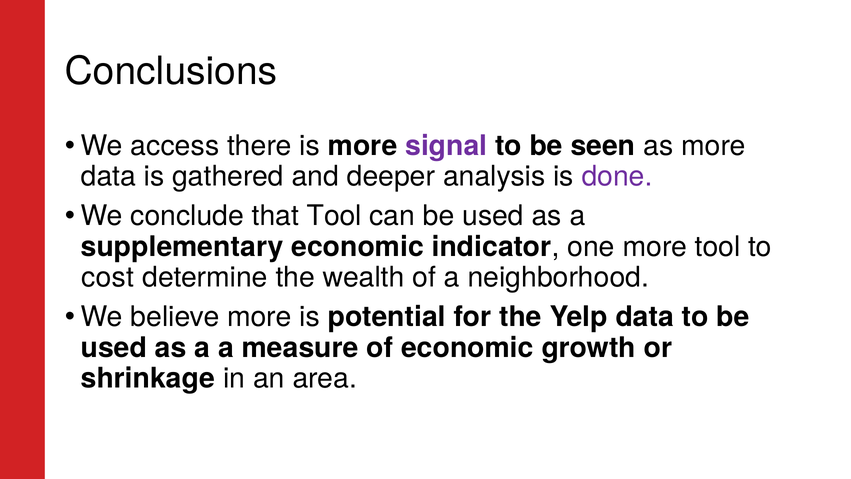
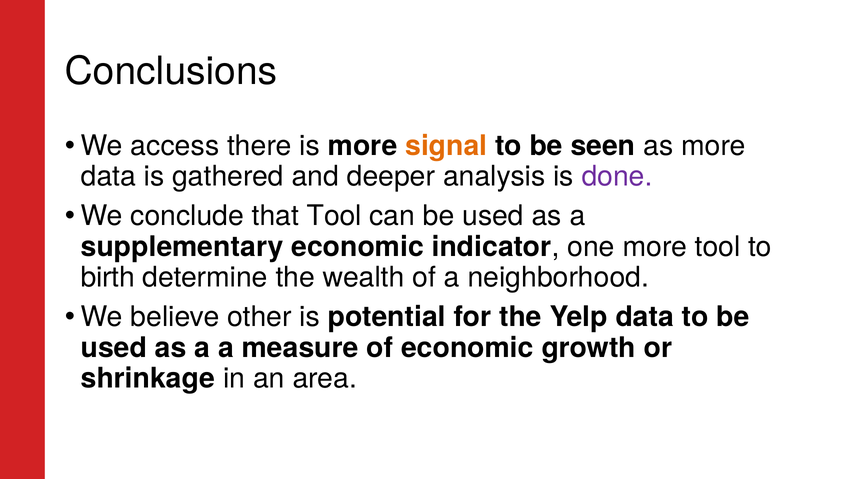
signal colour: purple -> orange
cost: cost -> birth
believe more: more -> other
